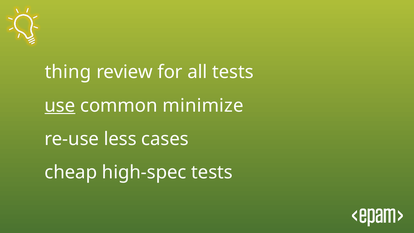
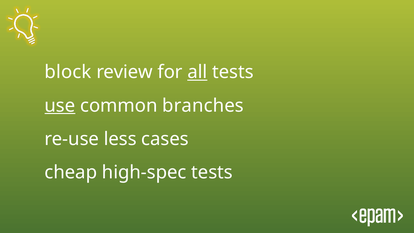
thing: thing -> block
all underline: none -> present
minimize: minimize -> branches
